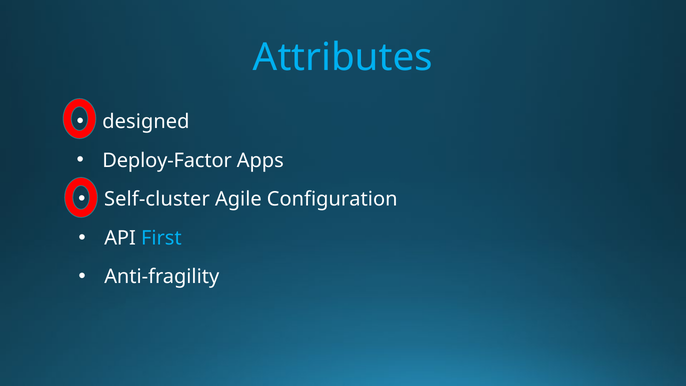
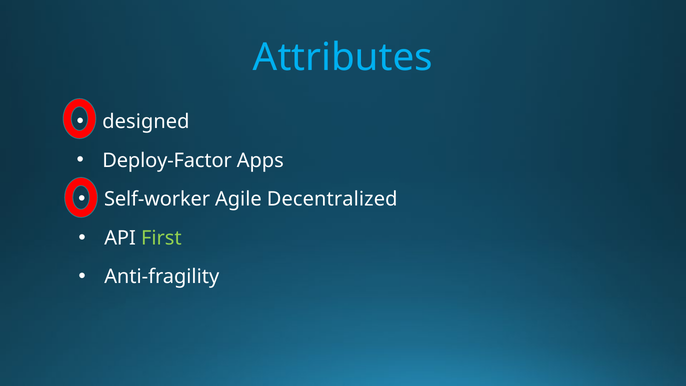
Self-cluster: Self-cluster -> Self-worker
Configuration: Configuration -> Decentralized
First colour: light blue -> light green
